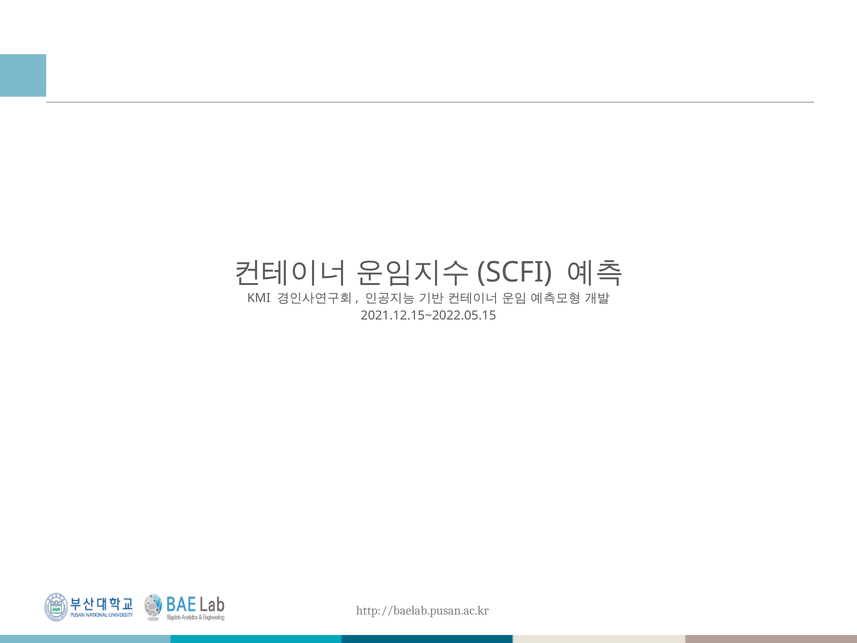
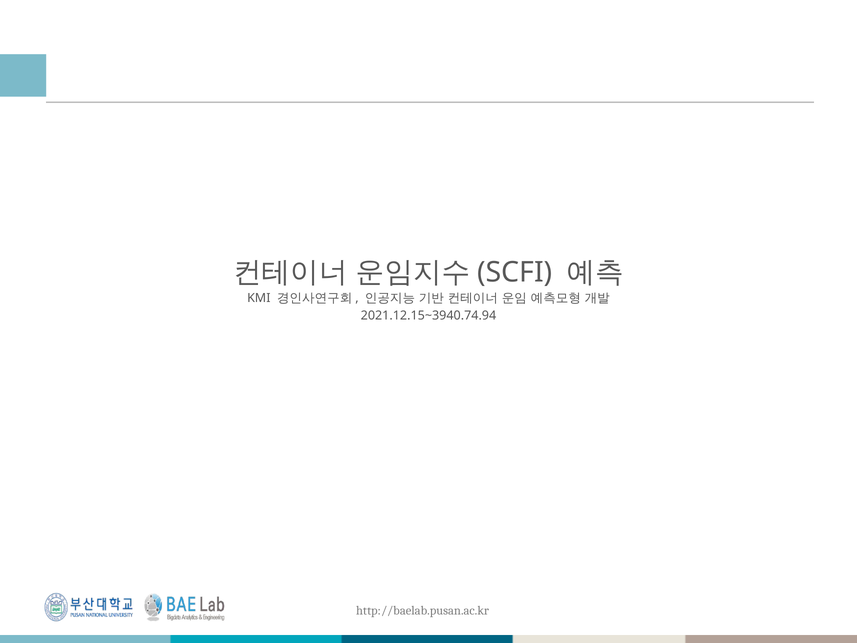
2021.12.15~2022.05.15: 2021.12.15~2022.05.15 -> 2021.12.15~3940.74.94
